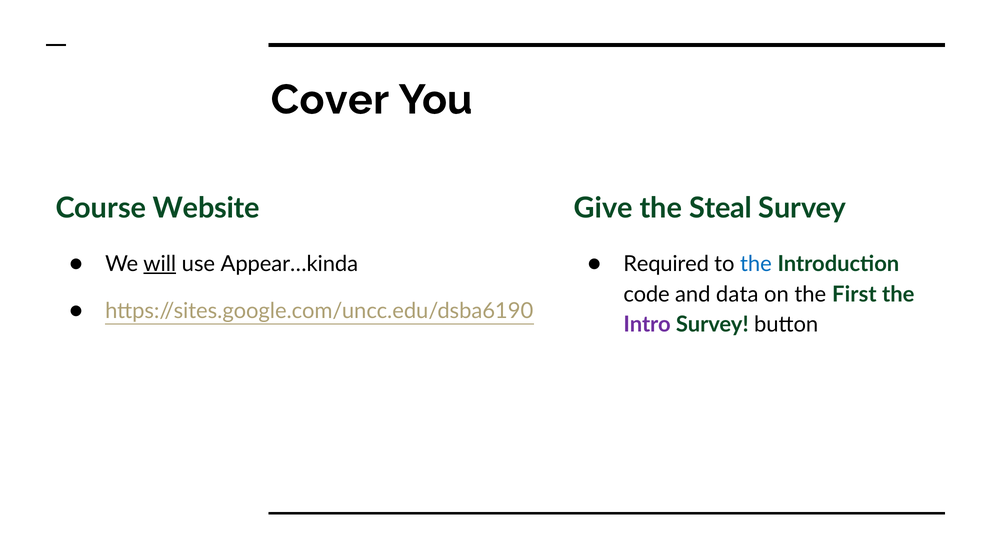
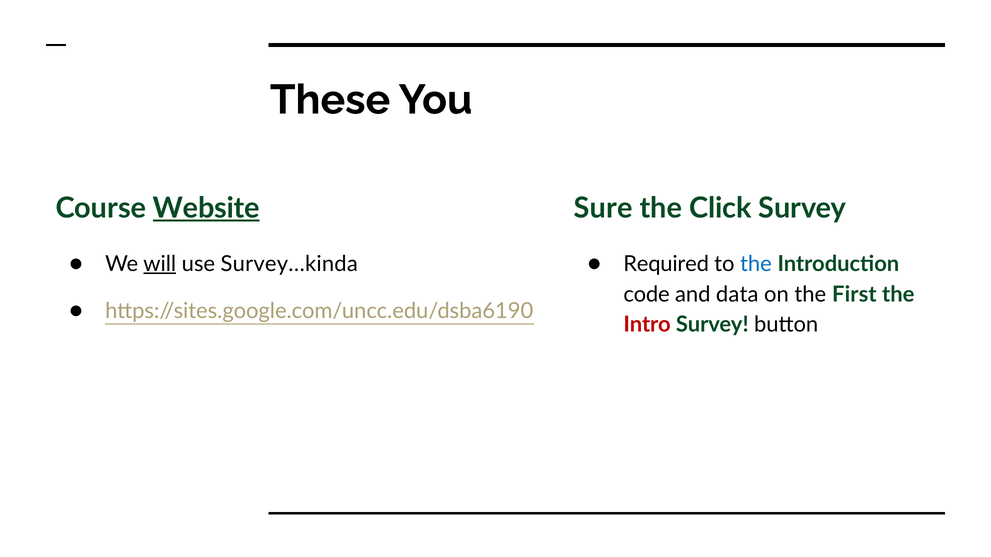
Cover: Cover -> These
Website underline: none -> present
Give: Give -> Sure
Steal: Steal -> Click
Appear…kinda: Appear…kinda -> Survey…kinda
Intro colour: purple -> red
